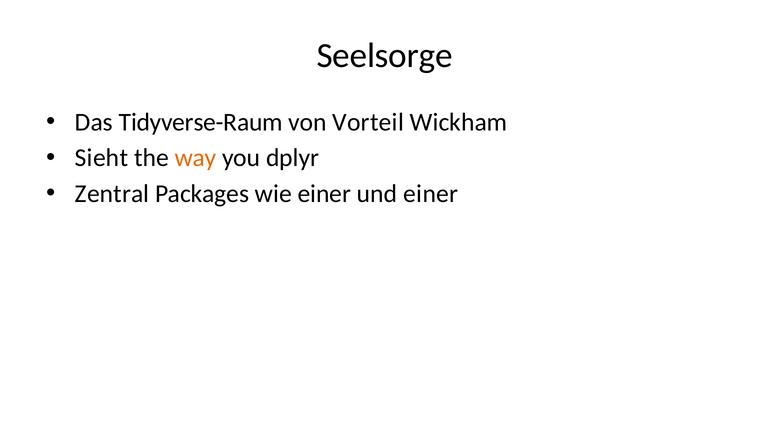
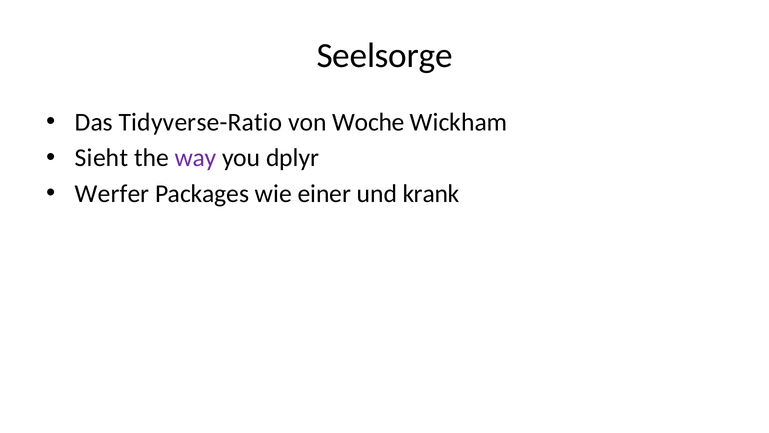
Tidyverse-Raum: Tidyverse-Raum -> Tidyverse-Ratio
Vorteil: Vorteil -> Woche
way colour: orange -> purple
Zentral: Zentral -> Werfer
und einer: einer -> krank
